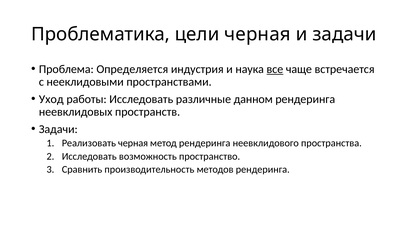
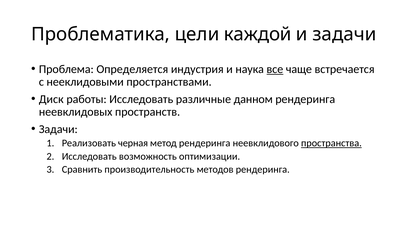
цели черная: черная -> каждой
Уход: Уход -> Диск
пространства underline: none -> present
пространство: пространство -> оптимизации
